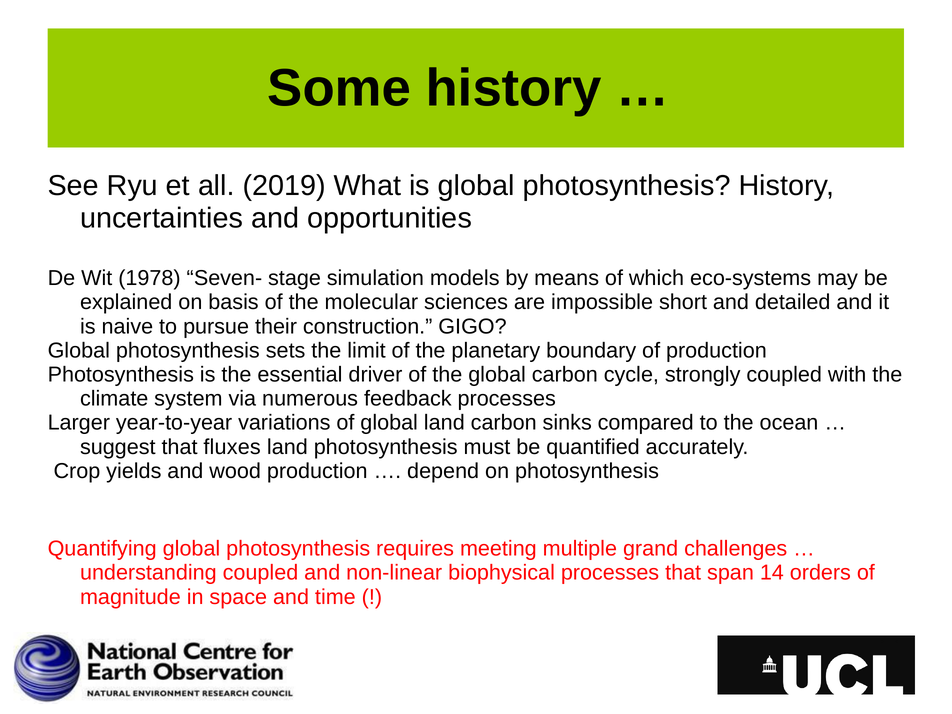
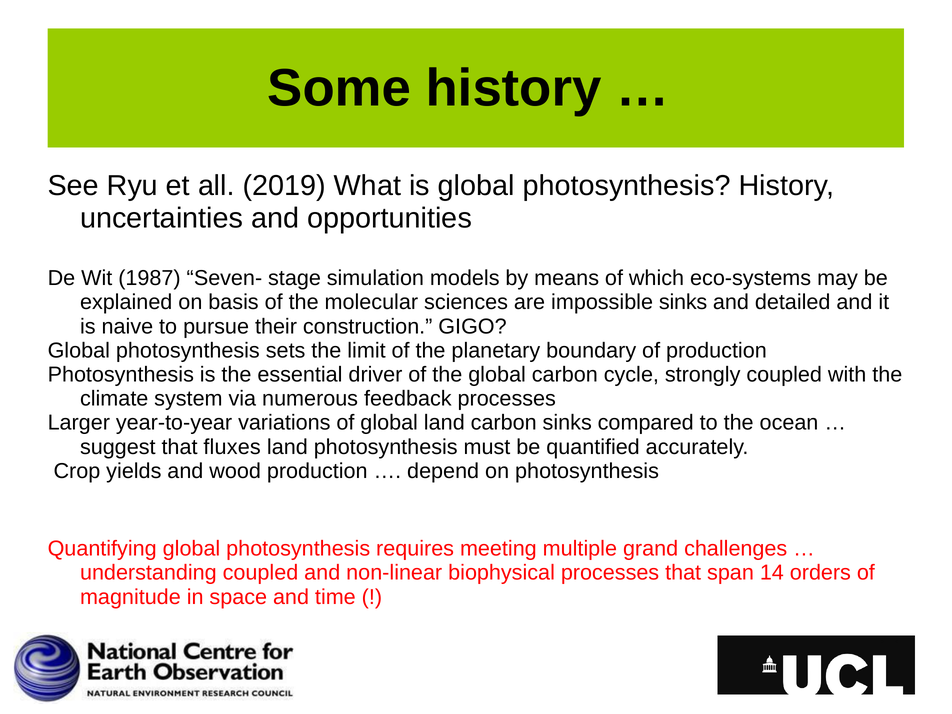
1978: 1978 -> 1987
impossible short: short -> sinks
